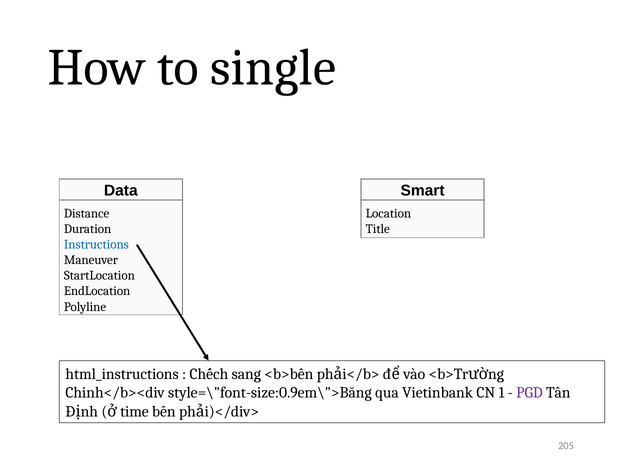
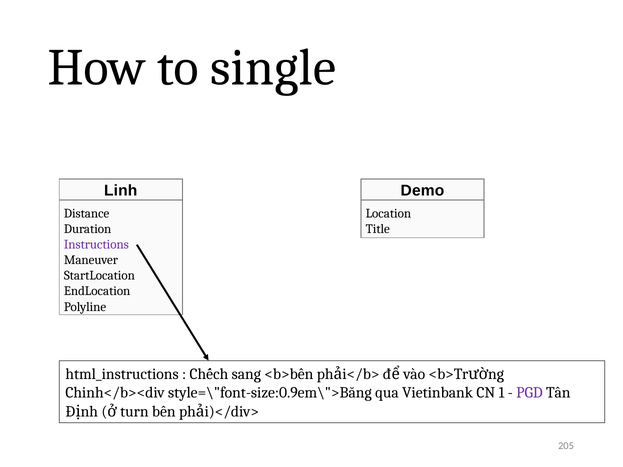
Data: Data -> Linh
Smart: Smart -> Demo
Instructions colour: blue -> purple
time: time -> turn
